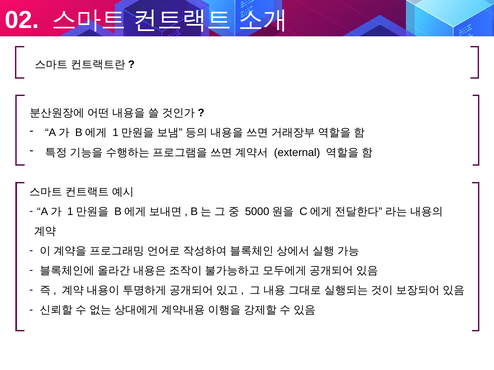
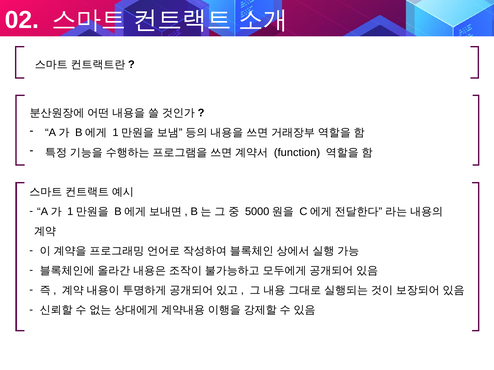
external: external -> function
